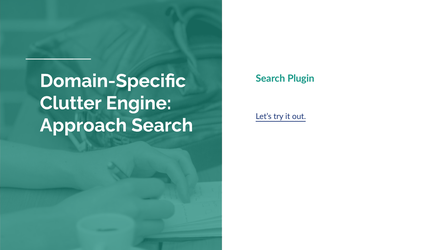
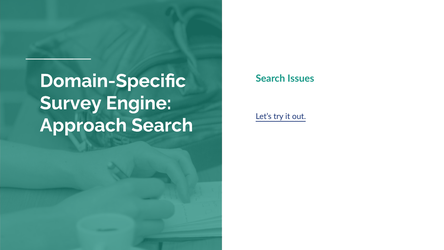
Plugin: Plugin -> Issues
Clutter: Clutter -> Survey
